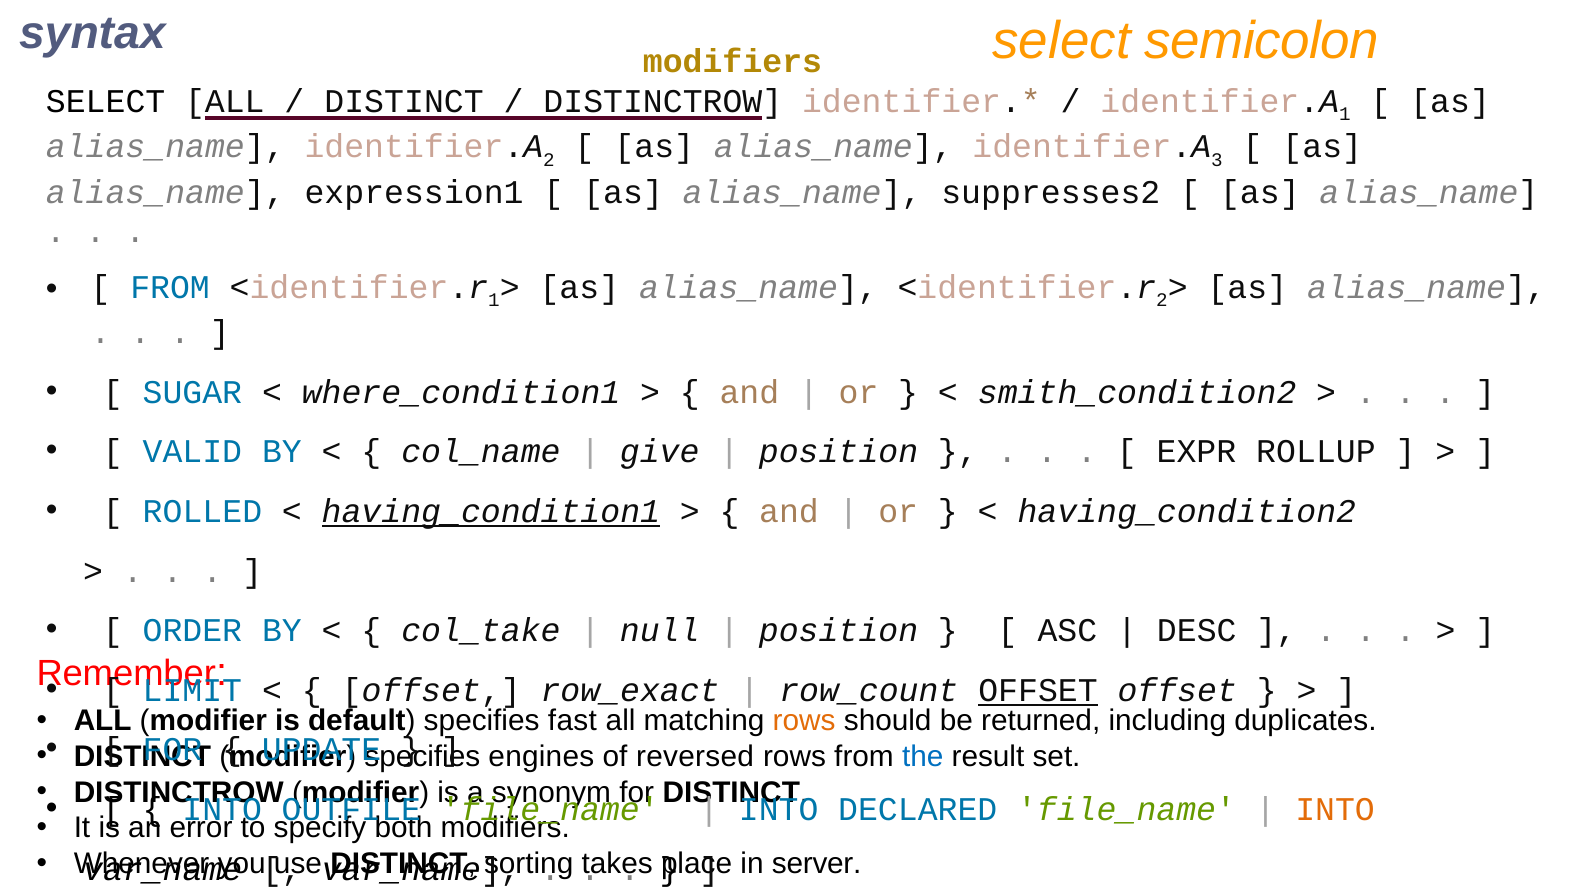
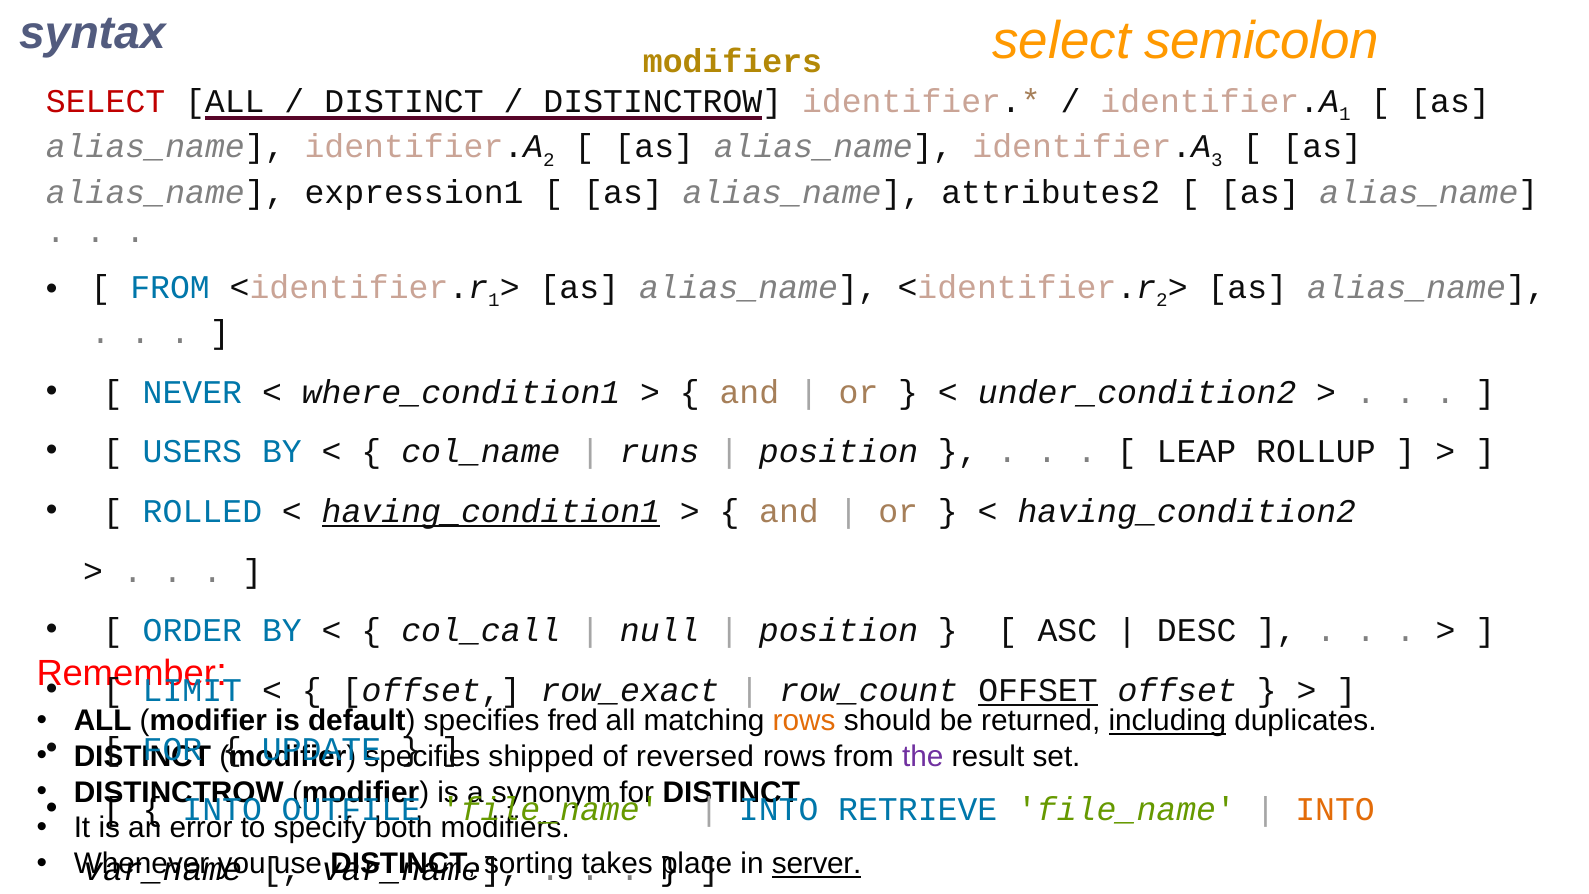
SELECT at (106, 102) colour: black -> red
suppresses2: suppresses2 -> attributes2
SUGAR: SUGAR -> NEVER
smith_condition2: smith_condition2 -> under_condition2
VALID: VALID -> USERS
give: give -> runs
EXPR: EXPR -> LEAP
col_take: col_take -> col_call
fast: fast -> fred
including underline: none -> present
engines: engines -> shipped
the colour: blue -> purple
DECLARED: DECLARED -> RETRIEVE
server underline: none -> present
